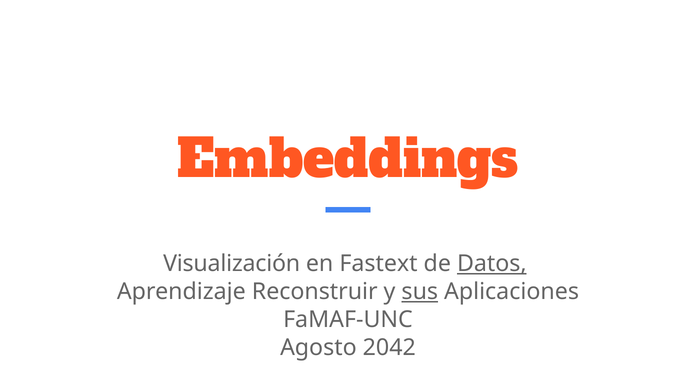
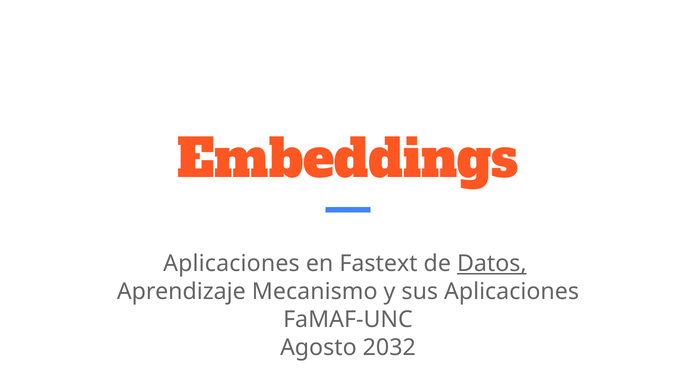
Visualización at (232, 263): Visualización -> Aplicaciones
Reconstruir: Reconstruir -> Mecanismo
sus underline: present -> none
2042: 2042 -> 2032
